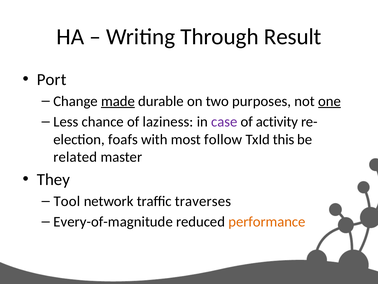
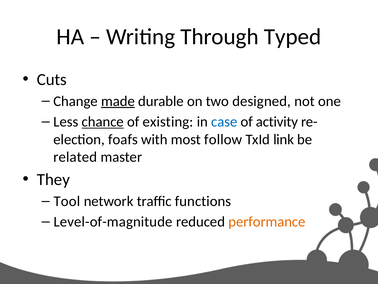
Result: Result -> Typed
Port: Port -> Cuts
purposes: purposes -> designed
one underline: present -> none
chance underline: none -> present
laziness: laziness -> existing
case colour: purple -> blue
this: this -> link
traverses: traverses -> functions
Every-of-magnitude: Every-of-magnitude -> Level-of-magnitude
